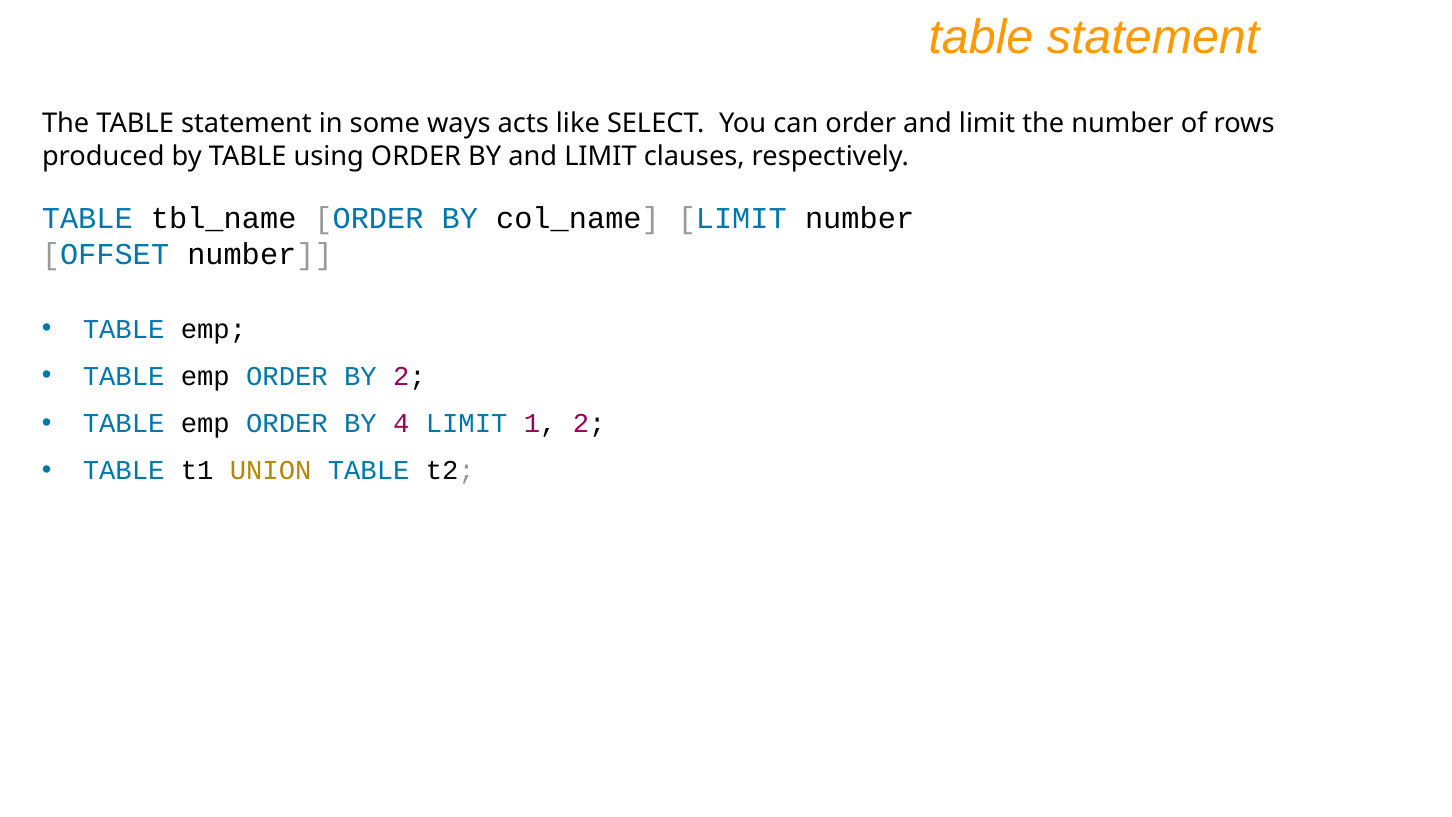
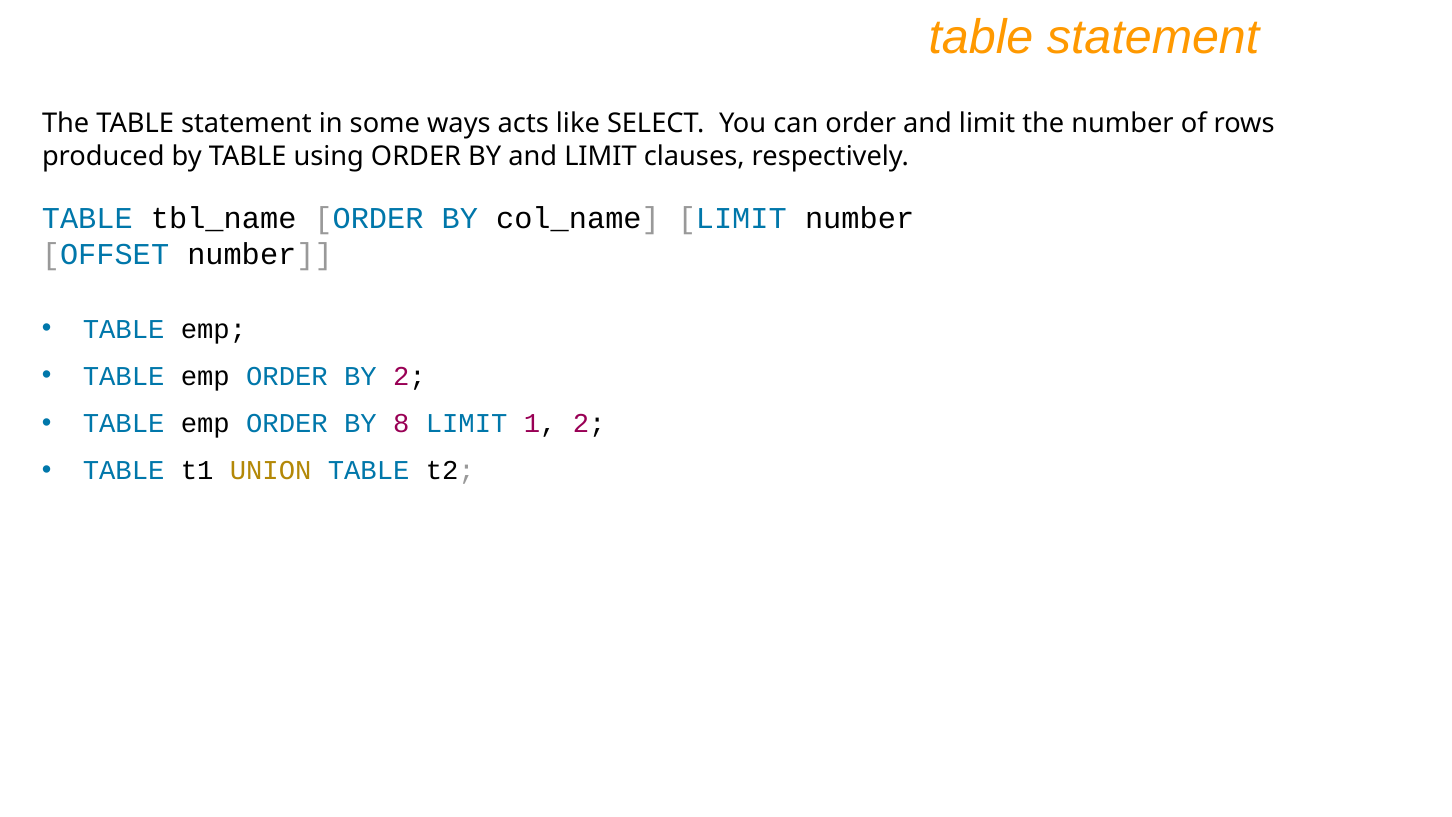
4: 4 -> 8
